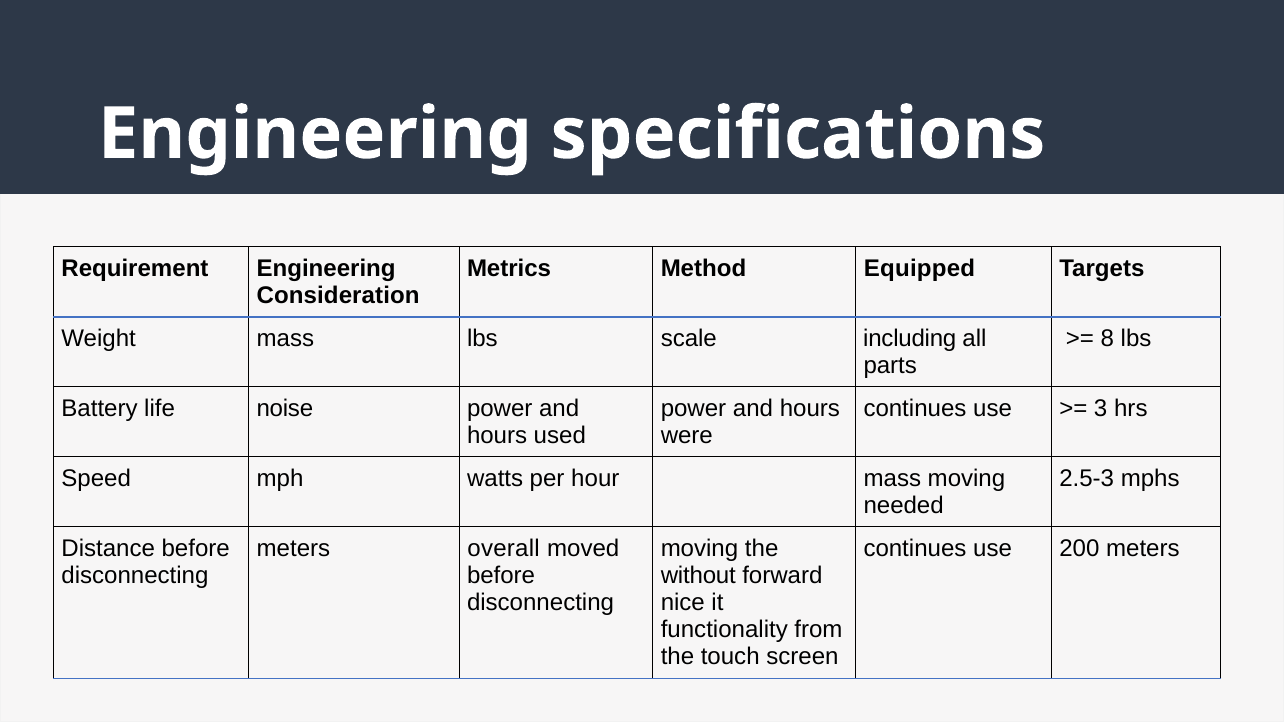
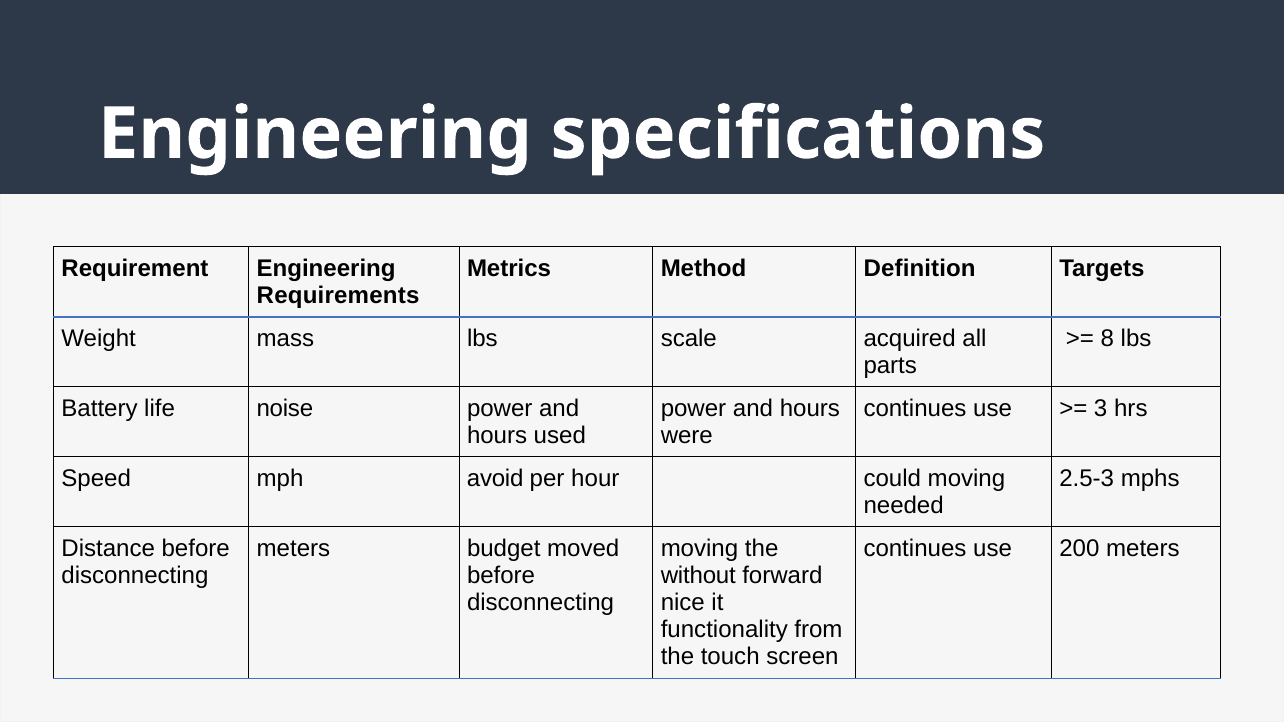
Equipped: Equipped -> Definition
Consideration: Consideration -> Requirements
including: including -> acquired
watts: watts -> avoid
hour mass: mass -> could
overall: overall -> budget
